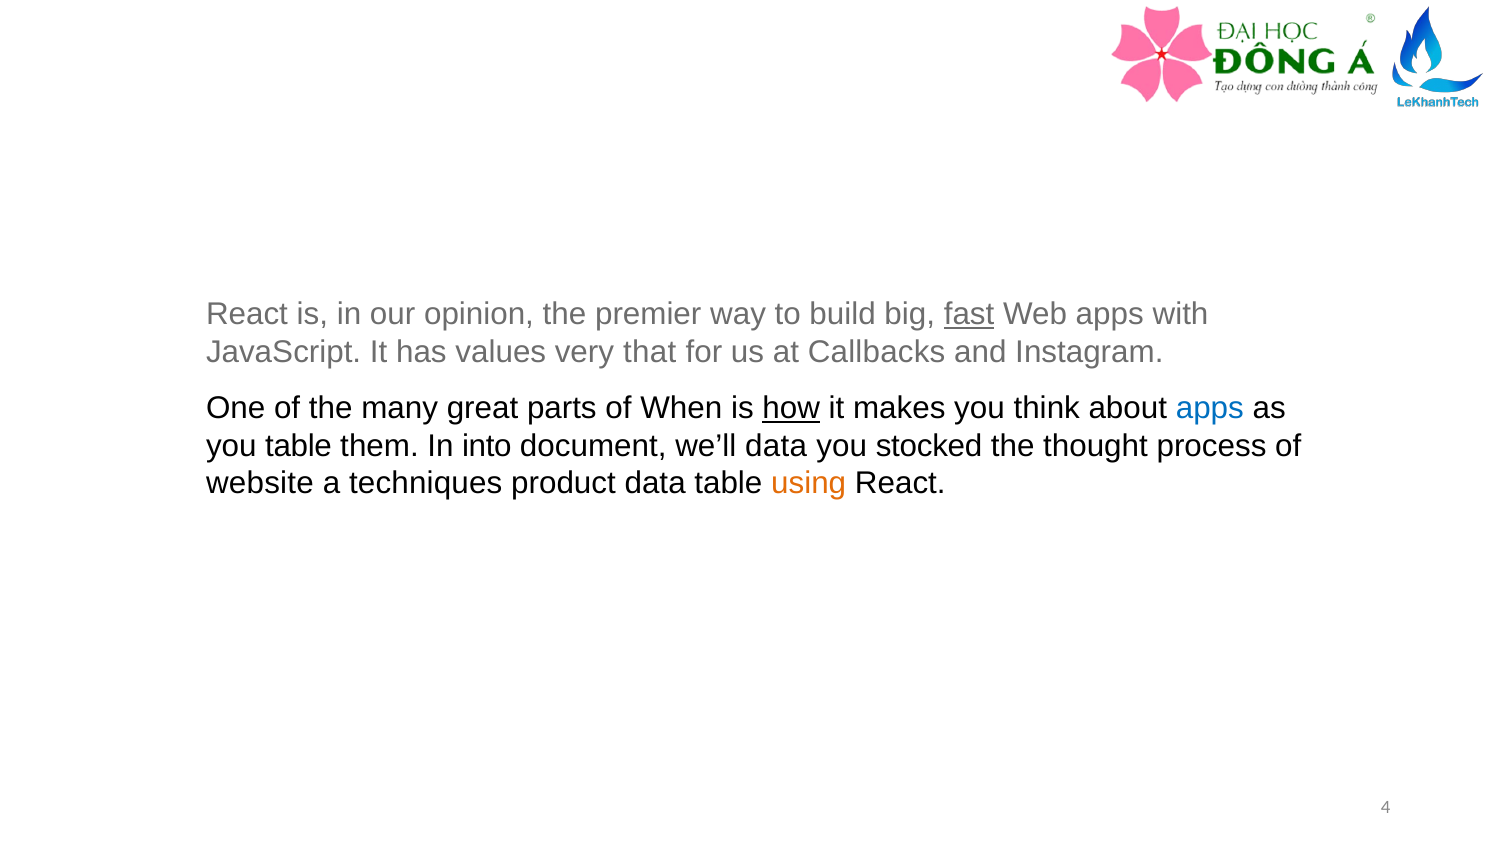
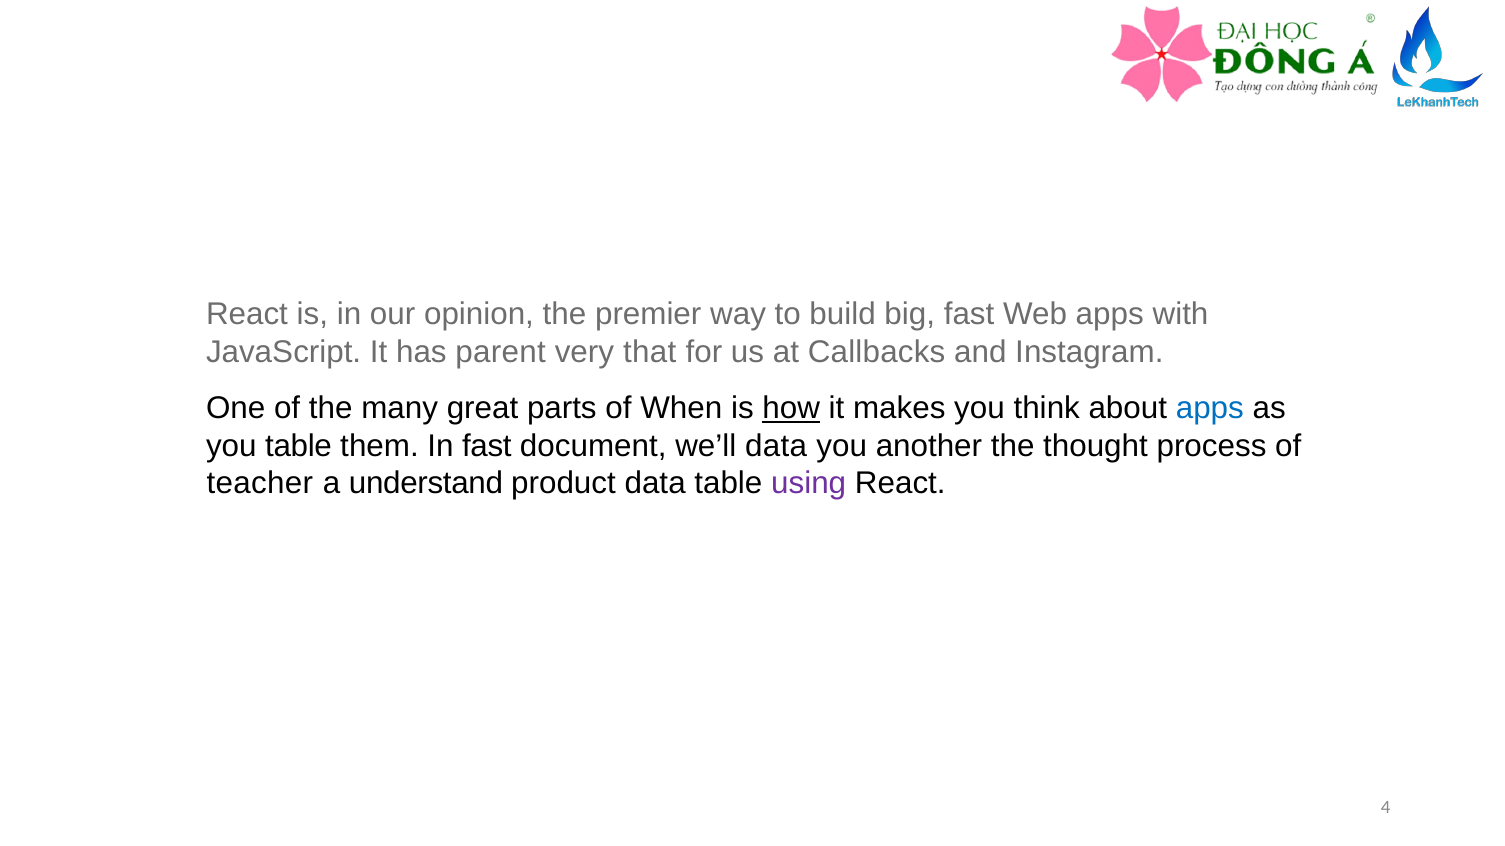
fast at (969, 314) underline: present -> none
values: values -> parent
In into: into -> fast
stocked: stocked -> another
website: website -> teacher
techniques: techniques -> understand
using colour: orange -> purple
